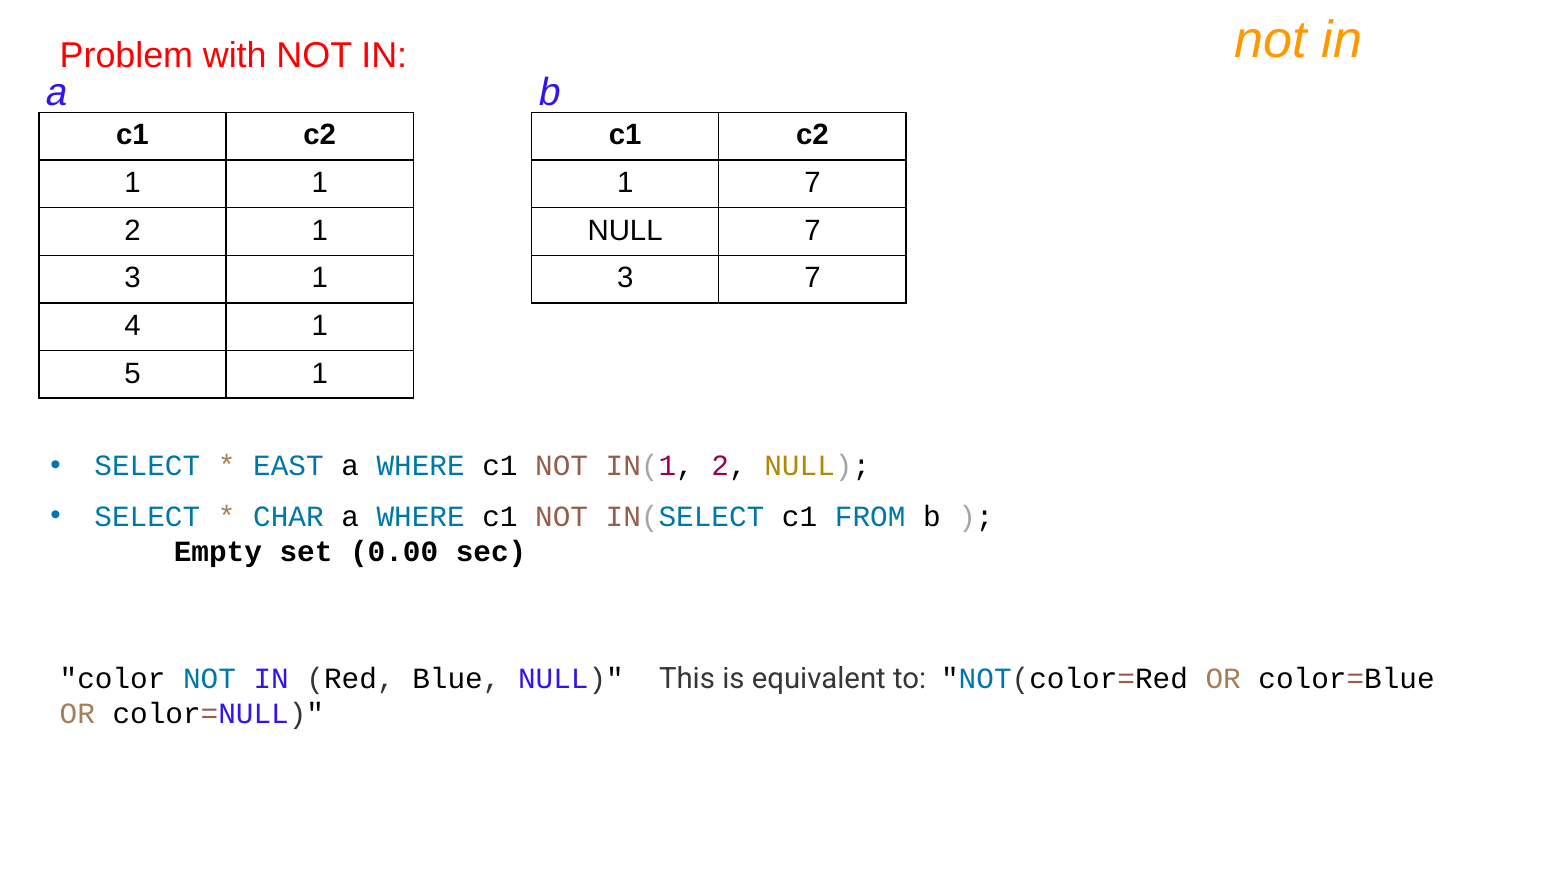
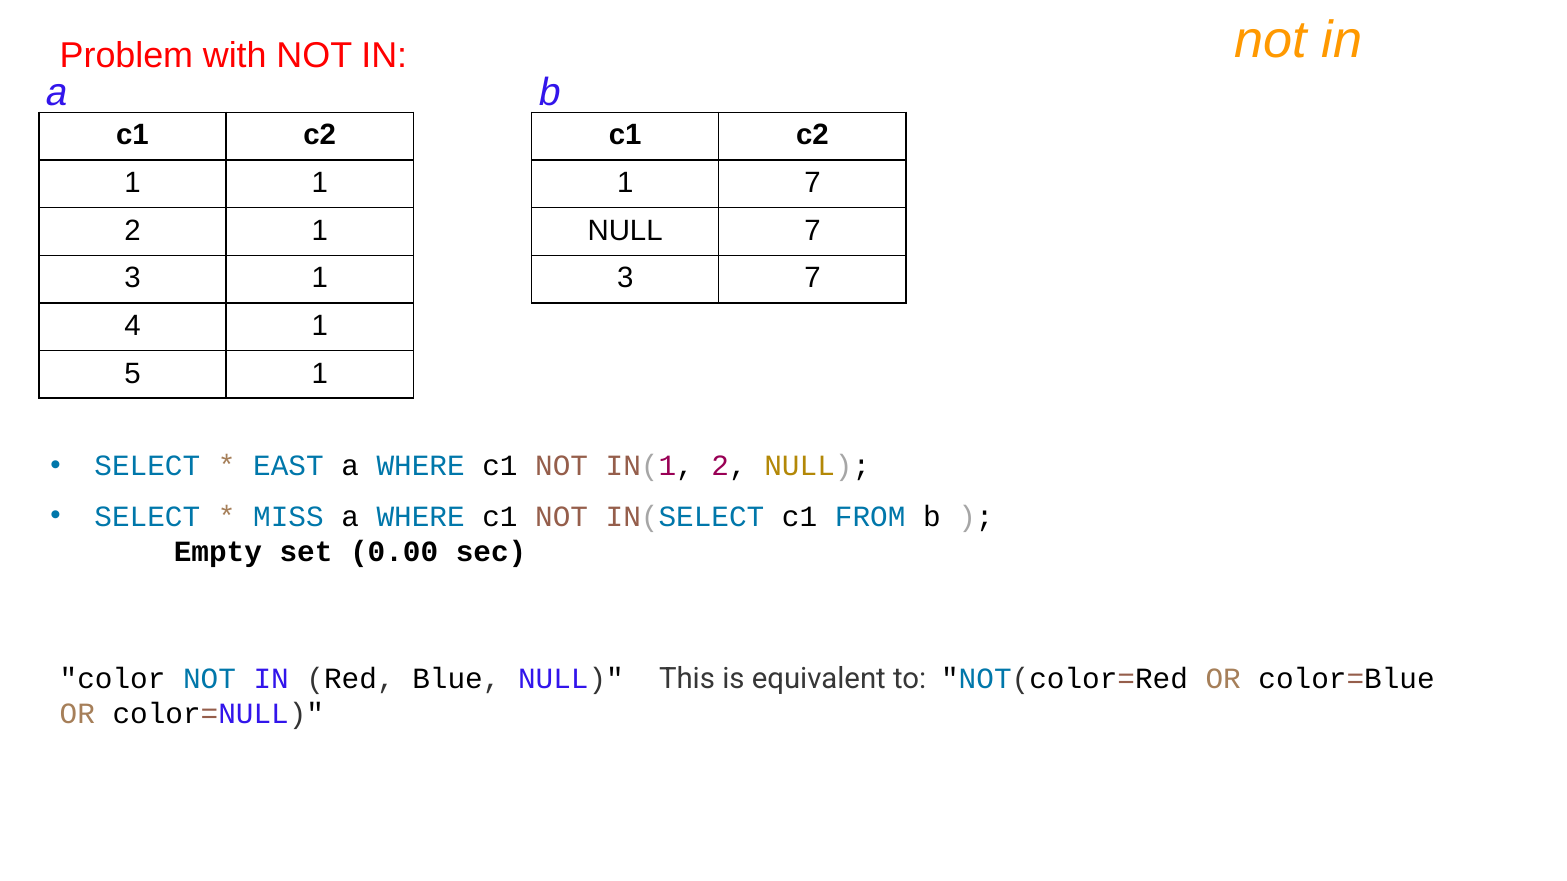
CHAR: CHAR -> MISS
